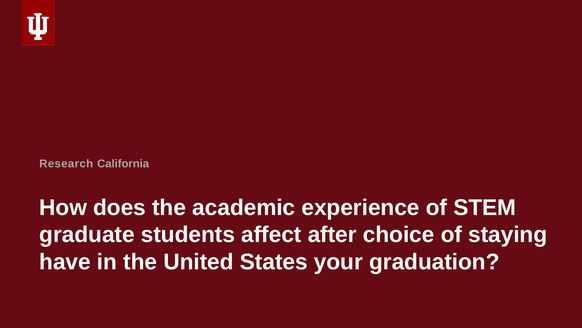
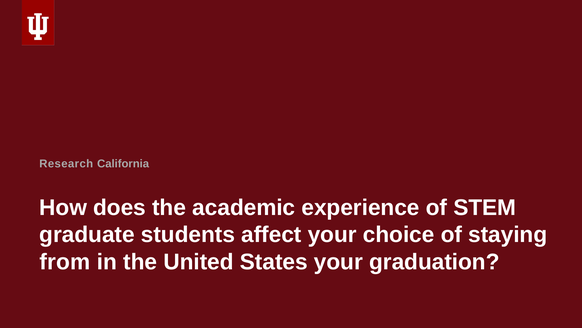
affect after: after -> your
have: have -> from
